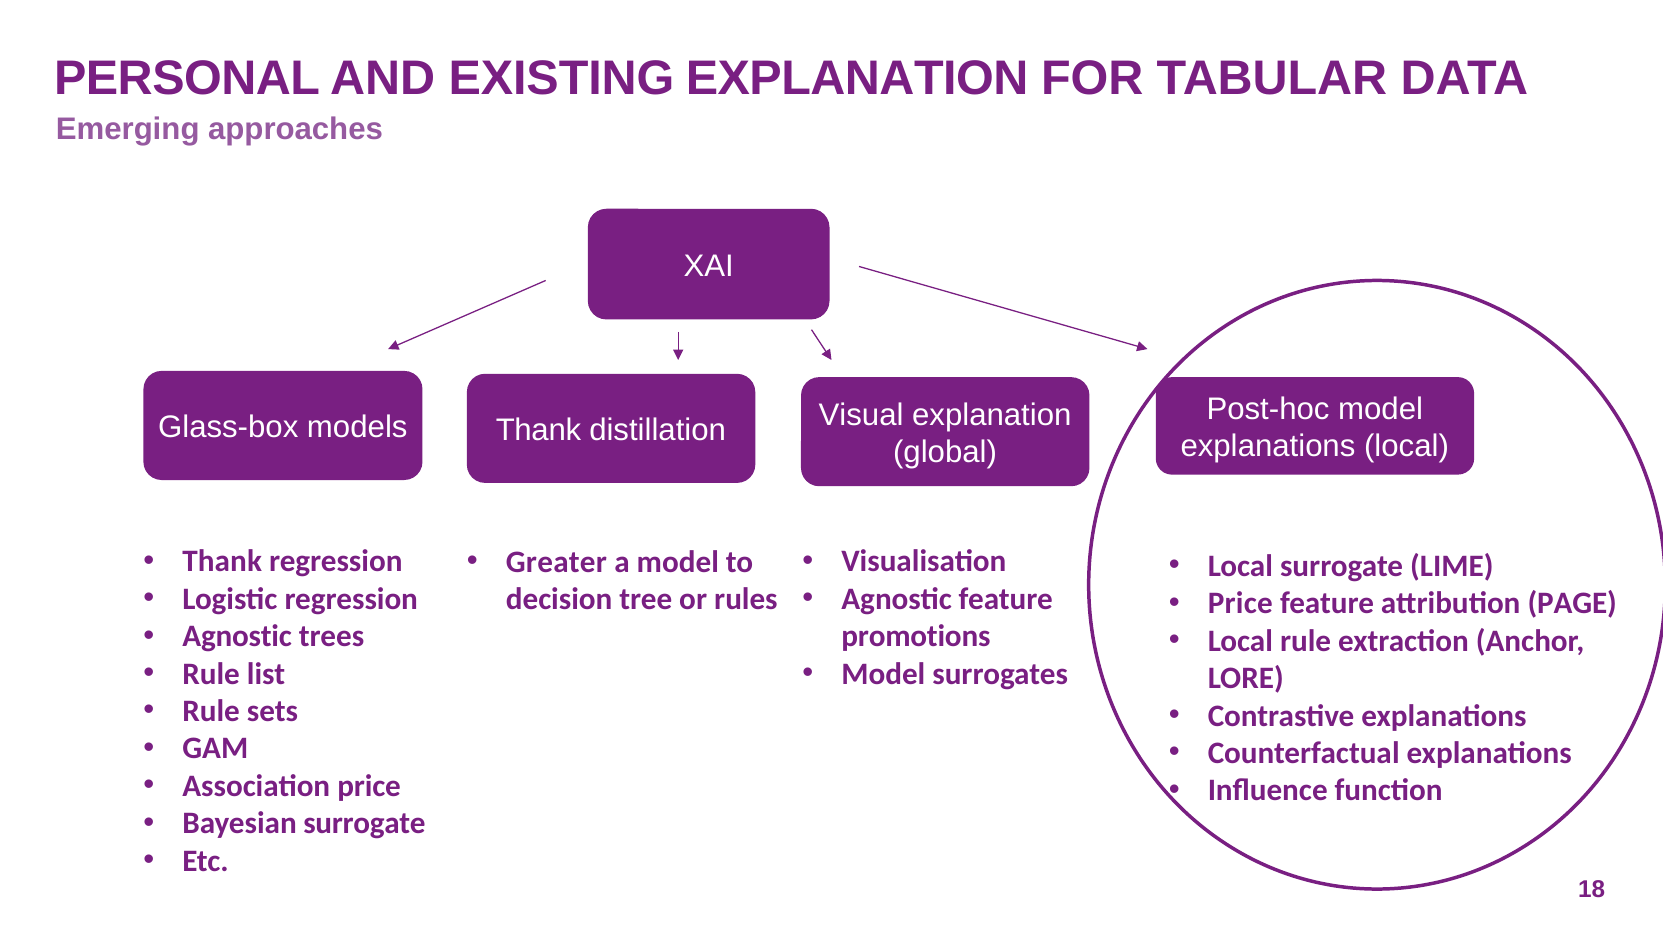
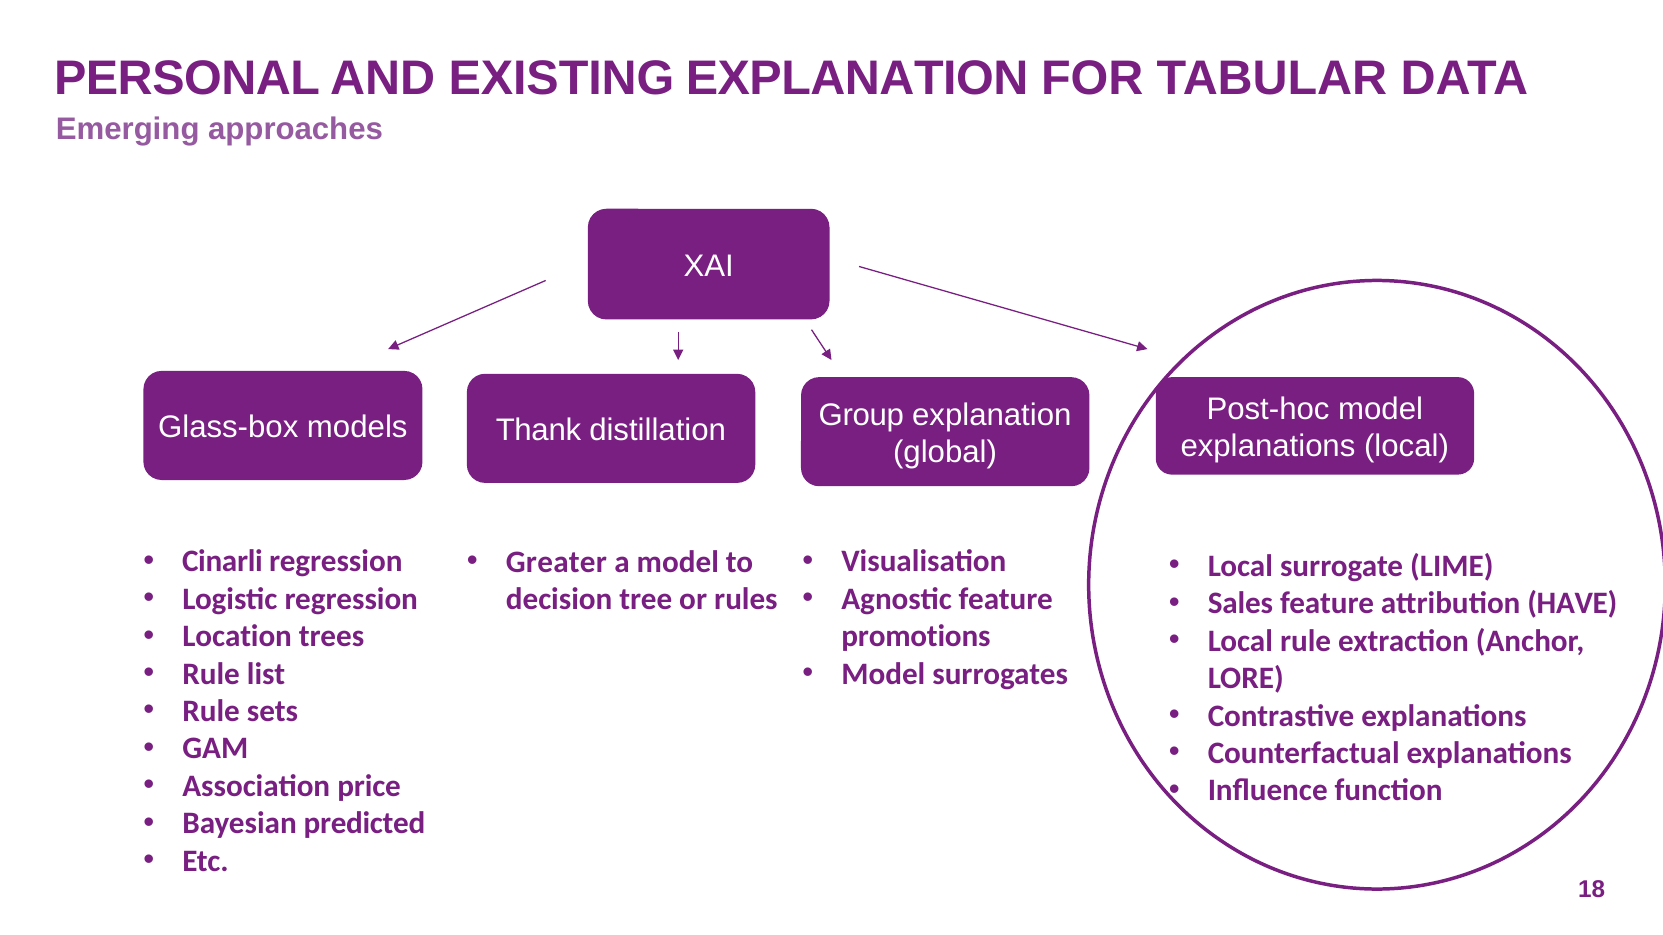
Visual: Visual -> Group
Thank at (222, 562): Thank -> Cinarli
Price at (1240, 604): Price -> Sales
PAGE: PAGE -> HAVE
Agnostic at (237, 637): Agnostic -> Location
Bayesian surrogate: surrogate -> predicted
